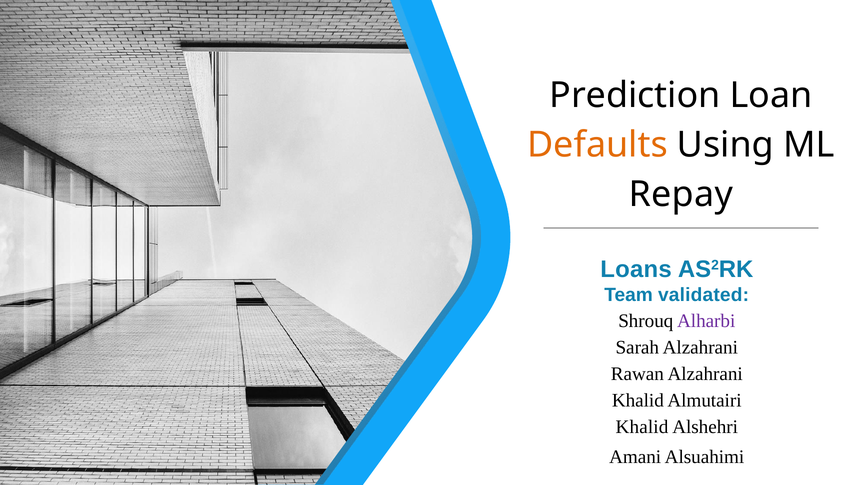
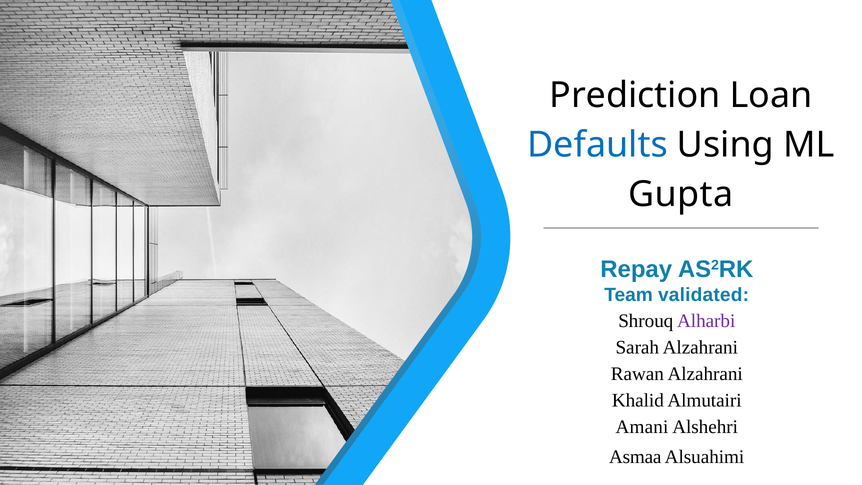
Defaults colour: orange -> blue
Repay: Repay -> Gupta
Loans: Loans -> Repay
Khalid at (642, 427): Khalid -> Amani
Amani: Amani -> Asmaa
